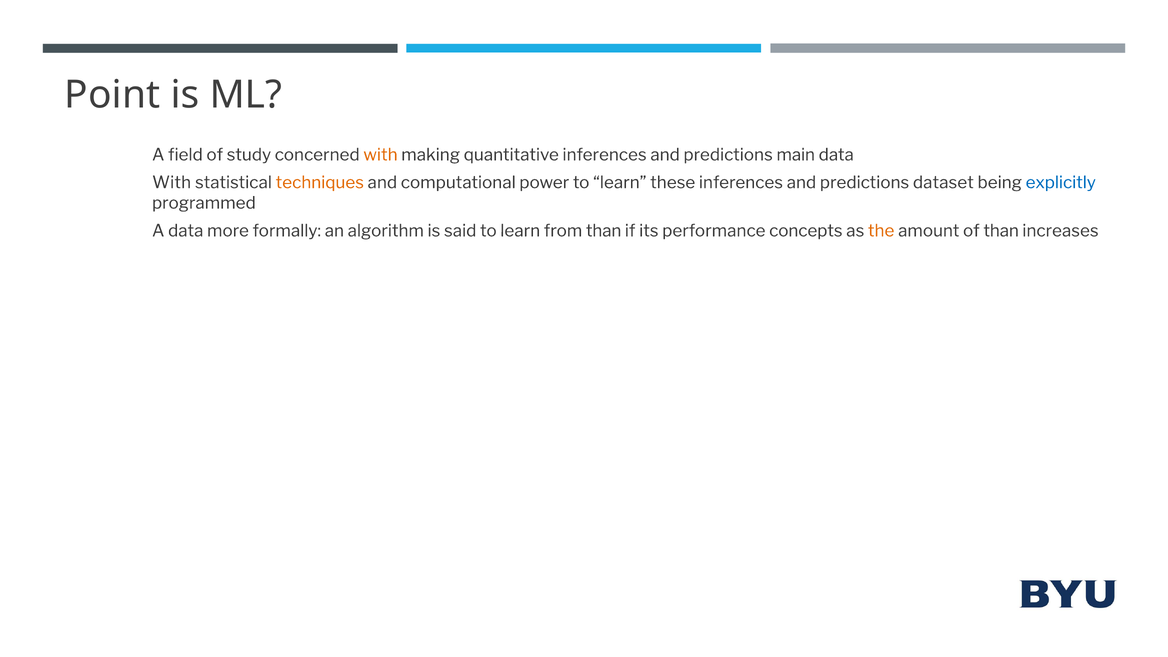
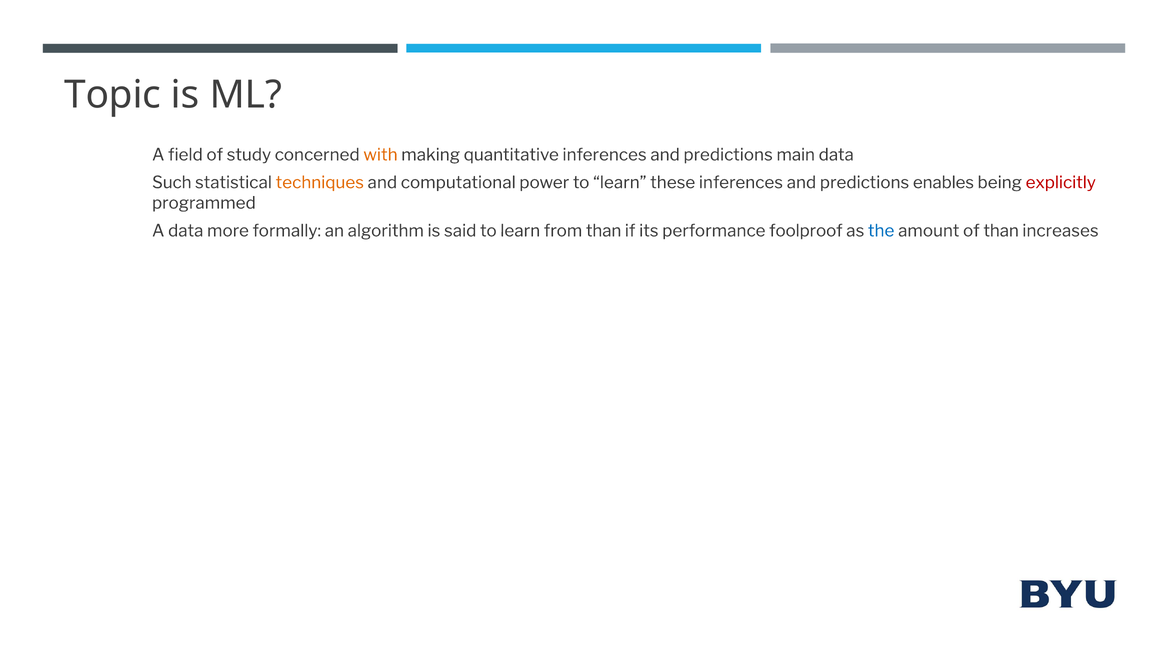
Point: Point -> Topic
With at (172, 183): With -> Such
dataset: dataset -> enables
explicitly colour: blue -> red
concepts: concepts -> foolproof
the colour: orange -> blue
